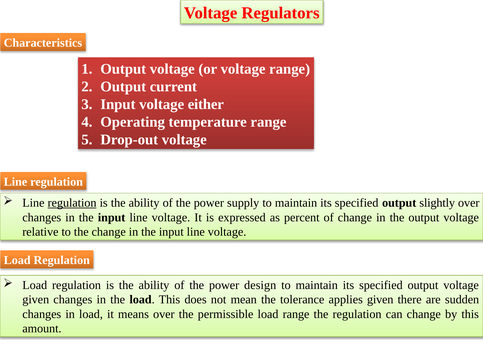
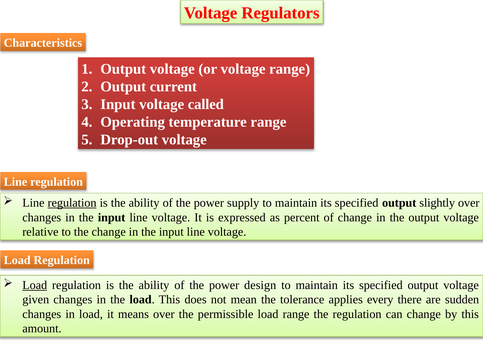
either: either -> called
Load at (35, 285) underline: none -> present
applies given: given -> every
